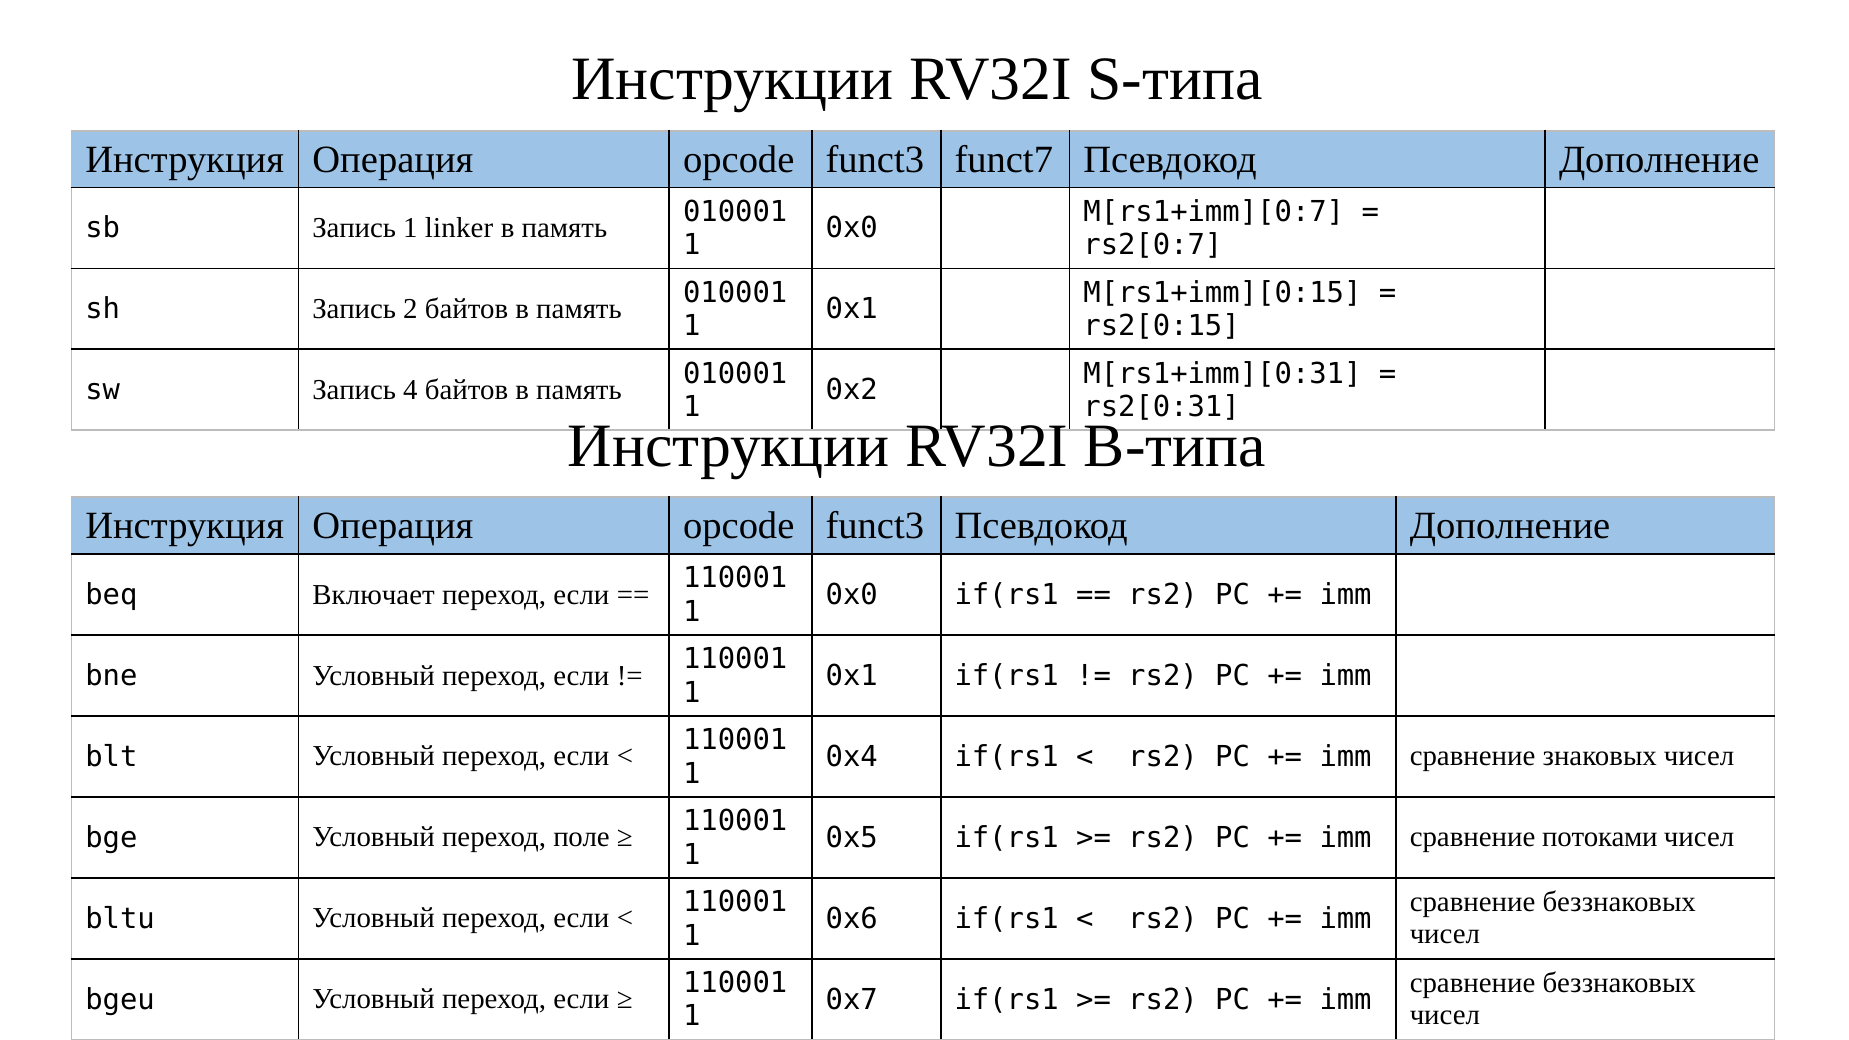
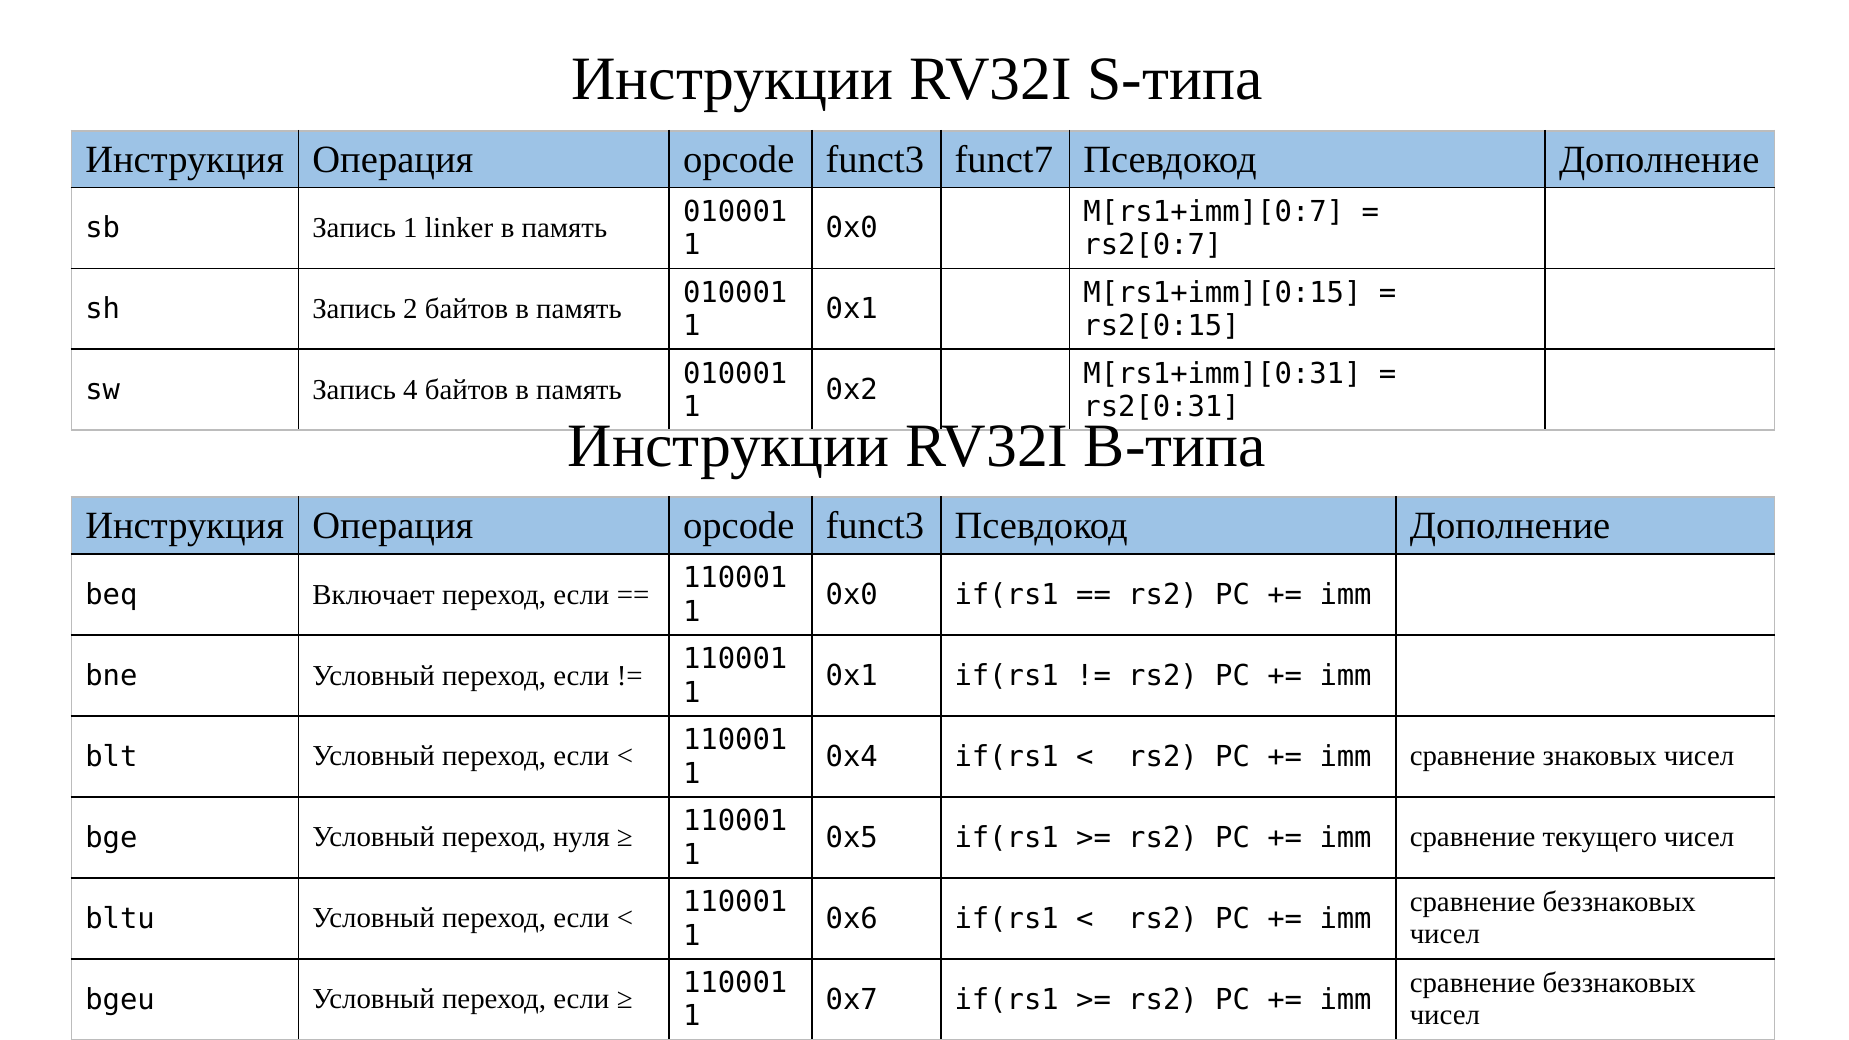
поле: поле -> нуля
потоками: потоками -> текущего
